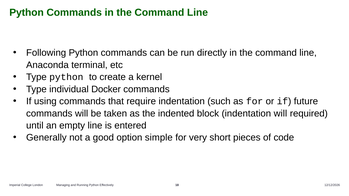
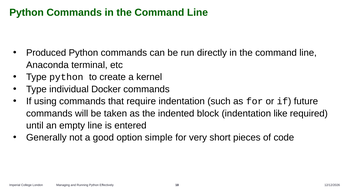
Following: Following -> Produced
indentation will: will -> like
